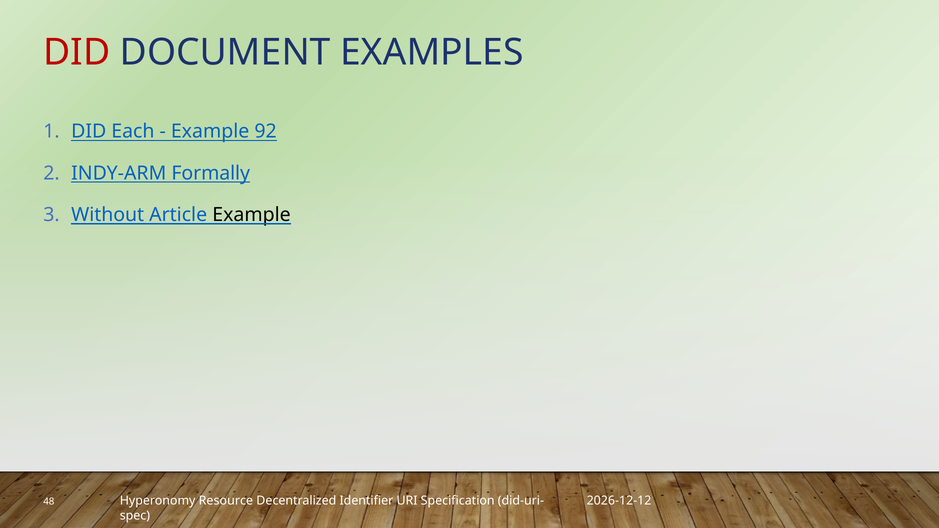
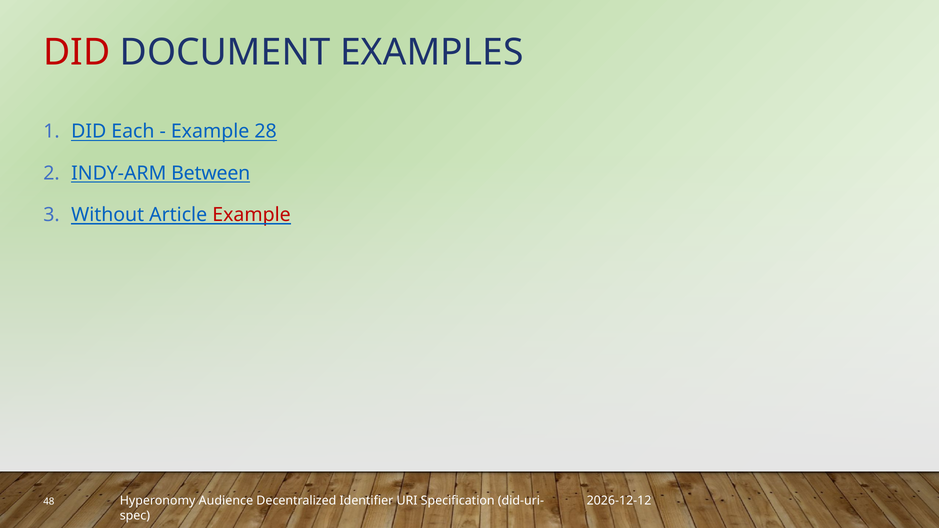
92: 92 -> 28
Formally: Formally -> Between
Example at (252, 215) colour: black -> red
Resource: Resource -> Audience
